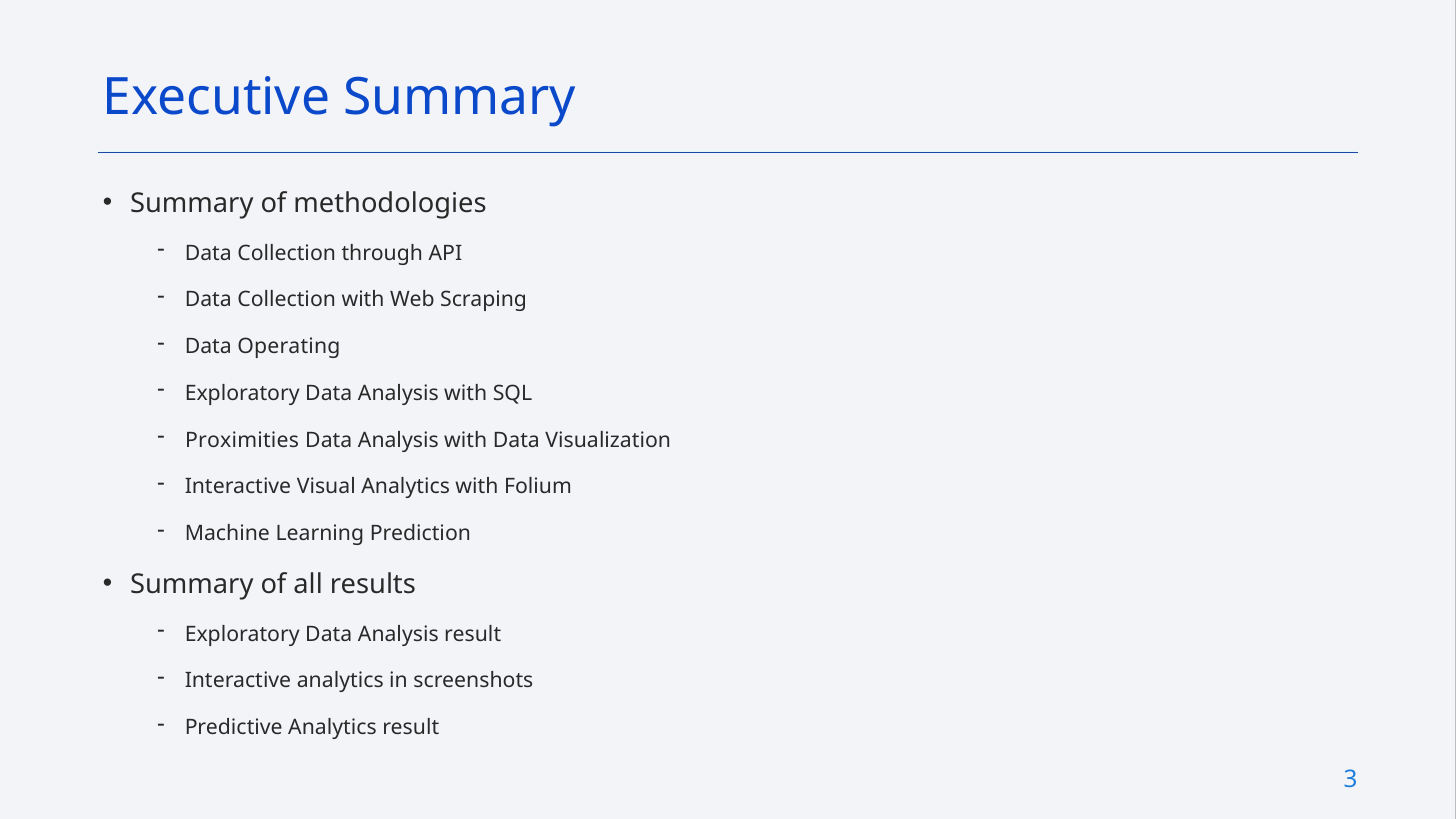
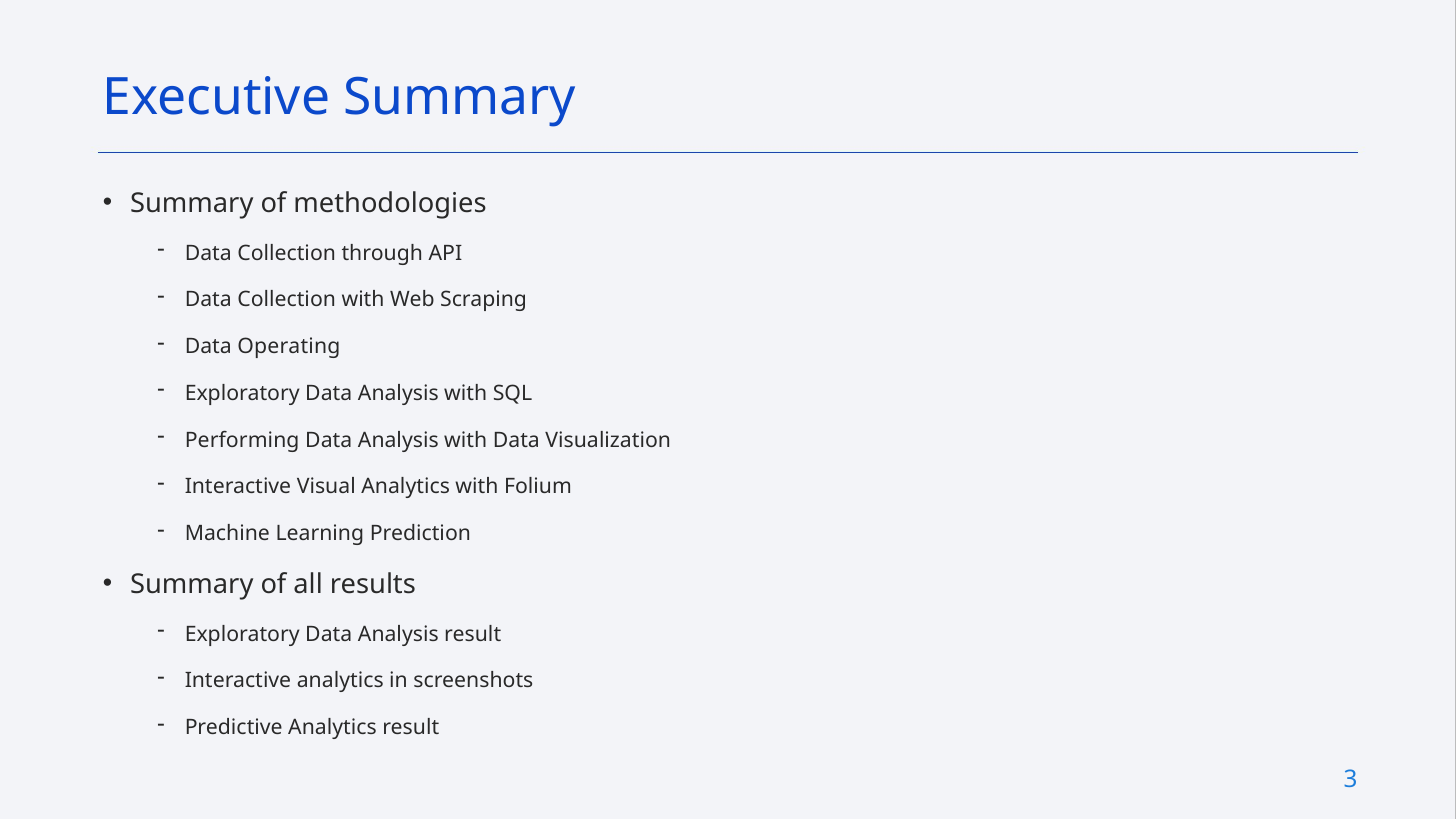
Proximities: Proximities -> Performing
